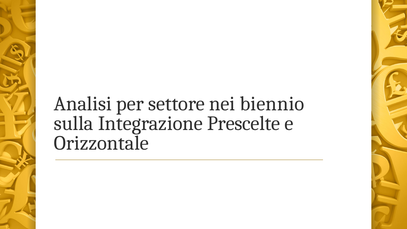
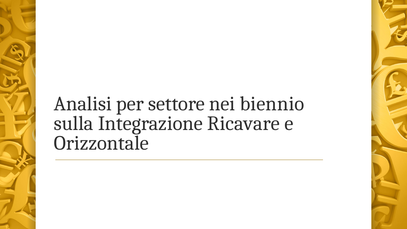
Prescelte: Prescelte -> Ricavare
